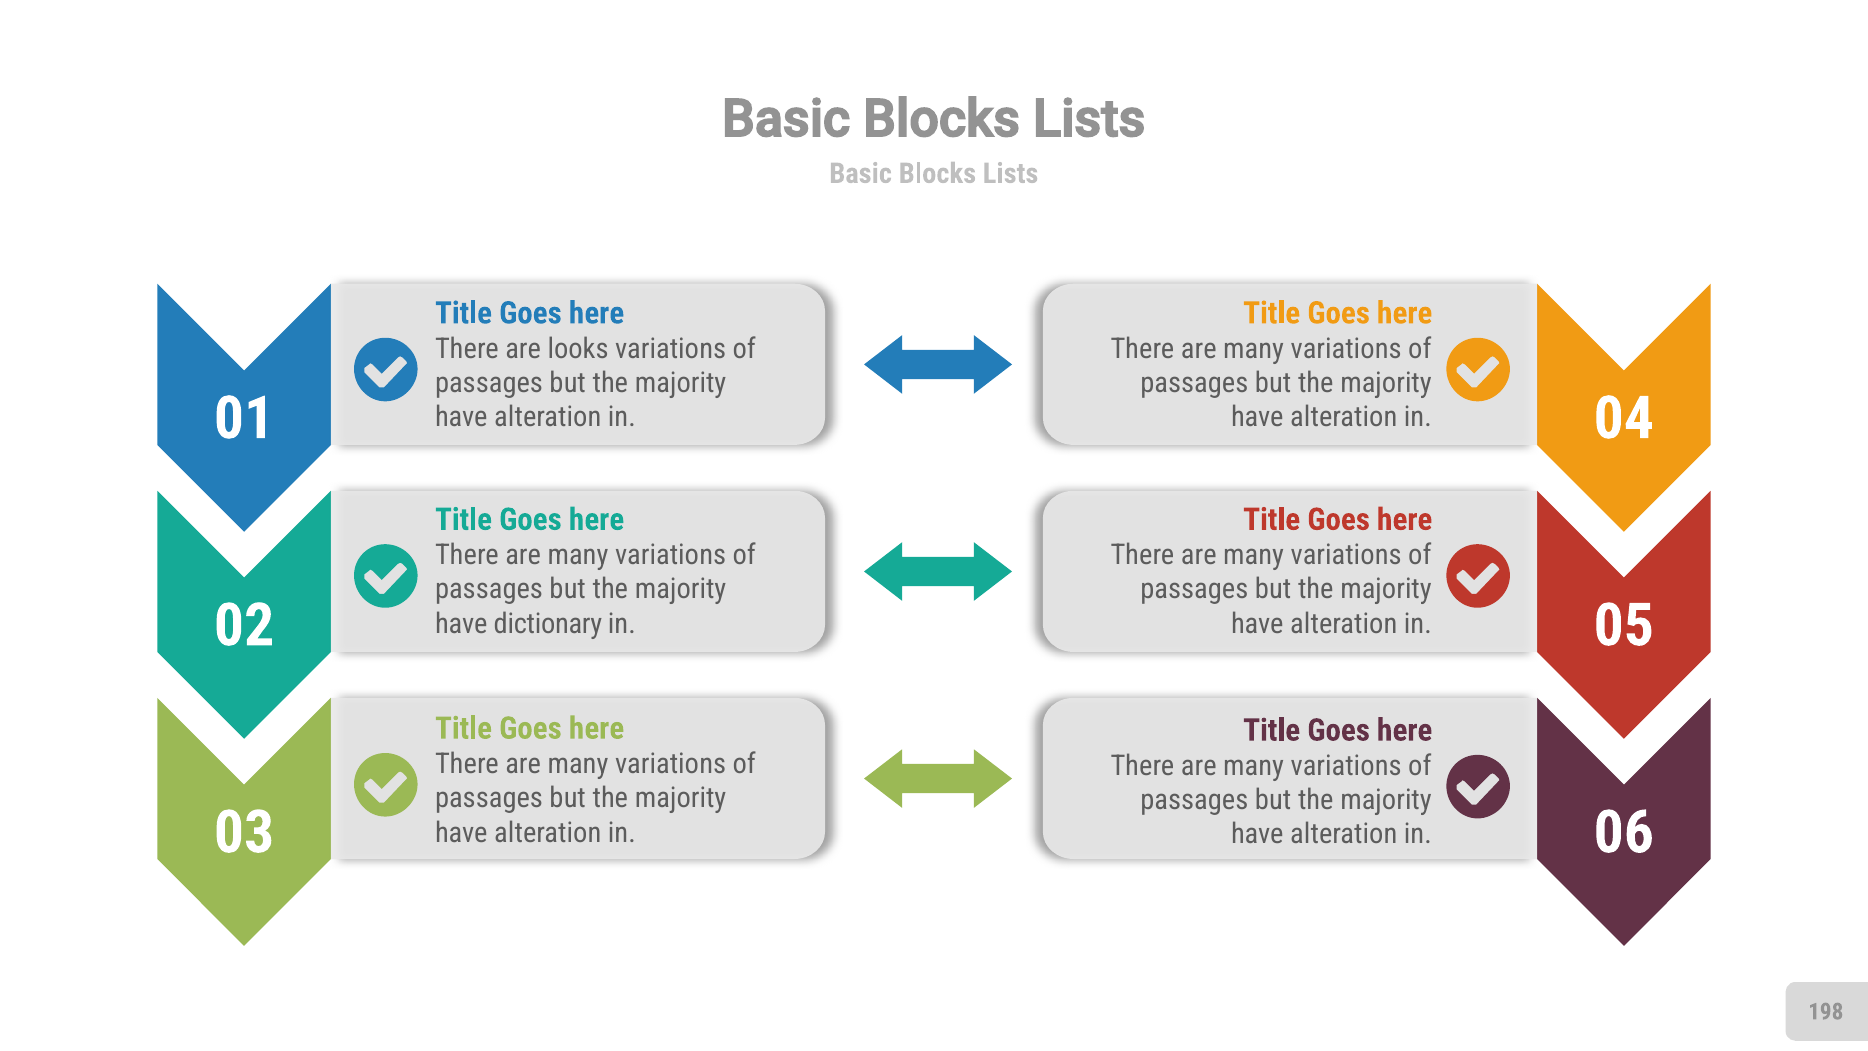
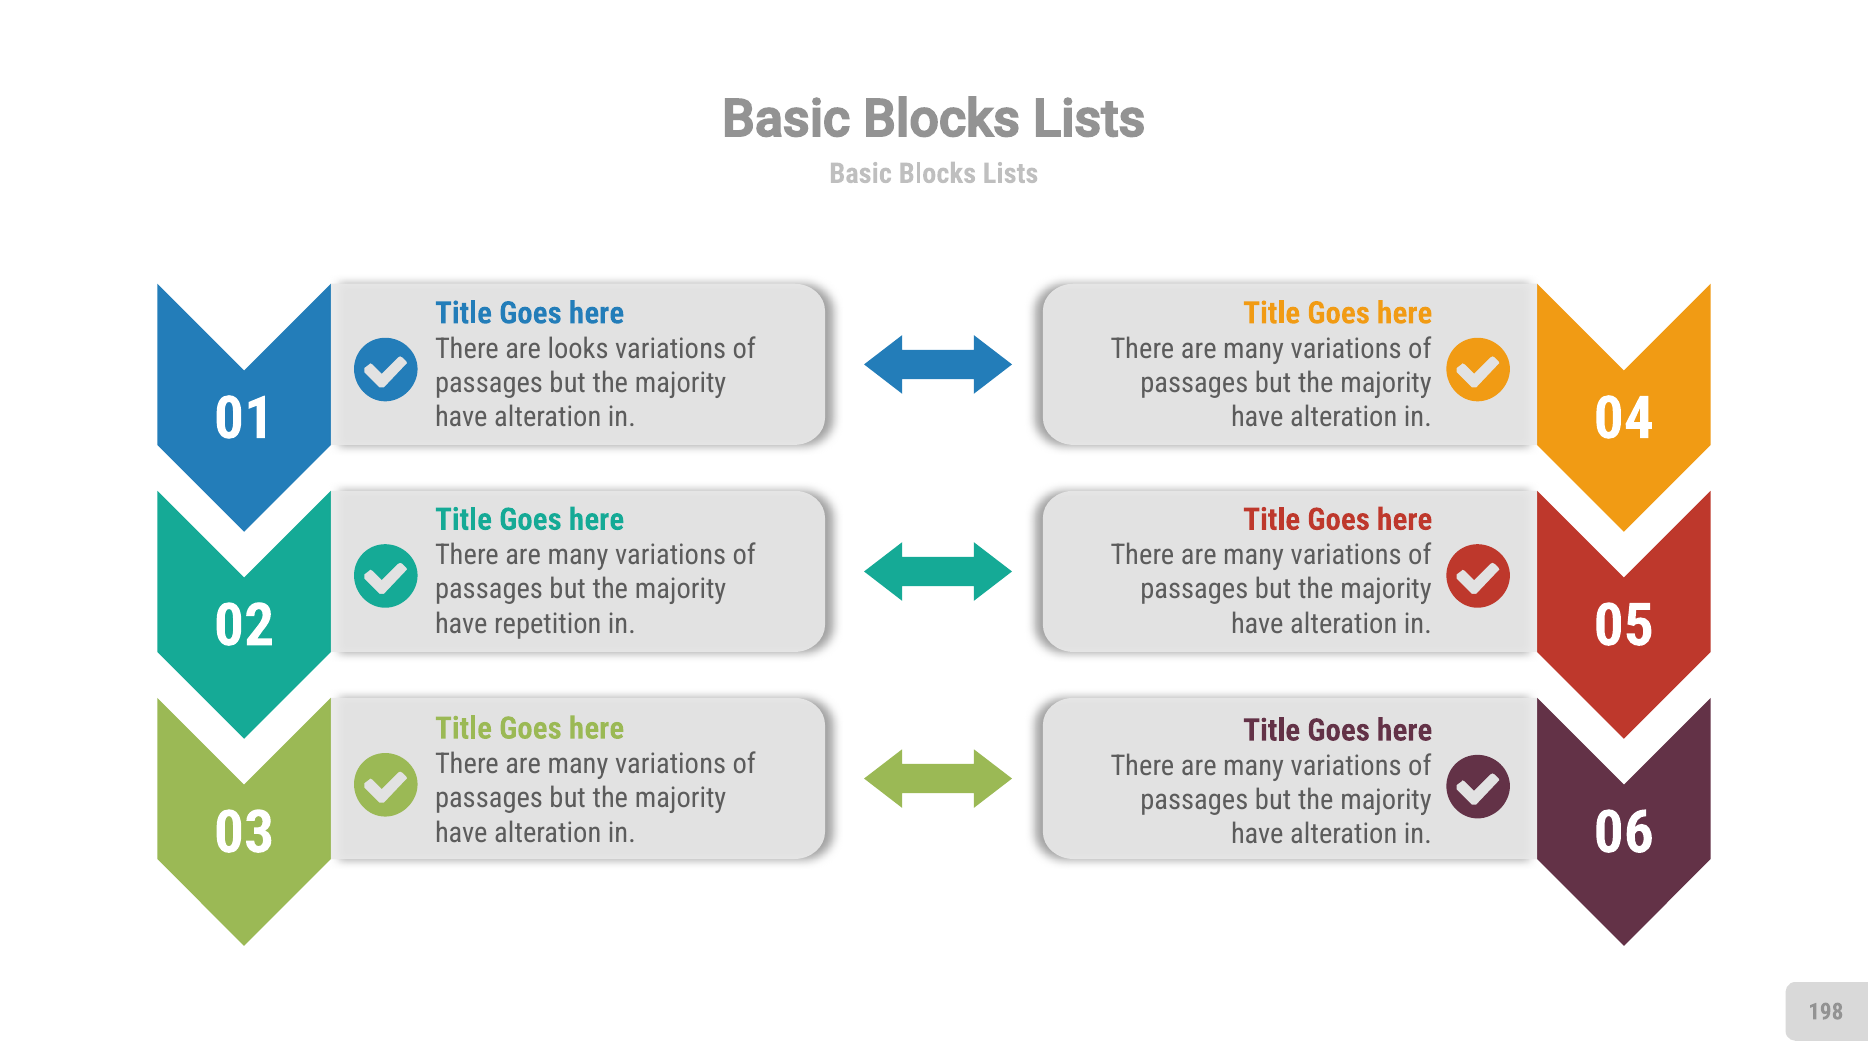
dictionary: dictionary -> repetition
